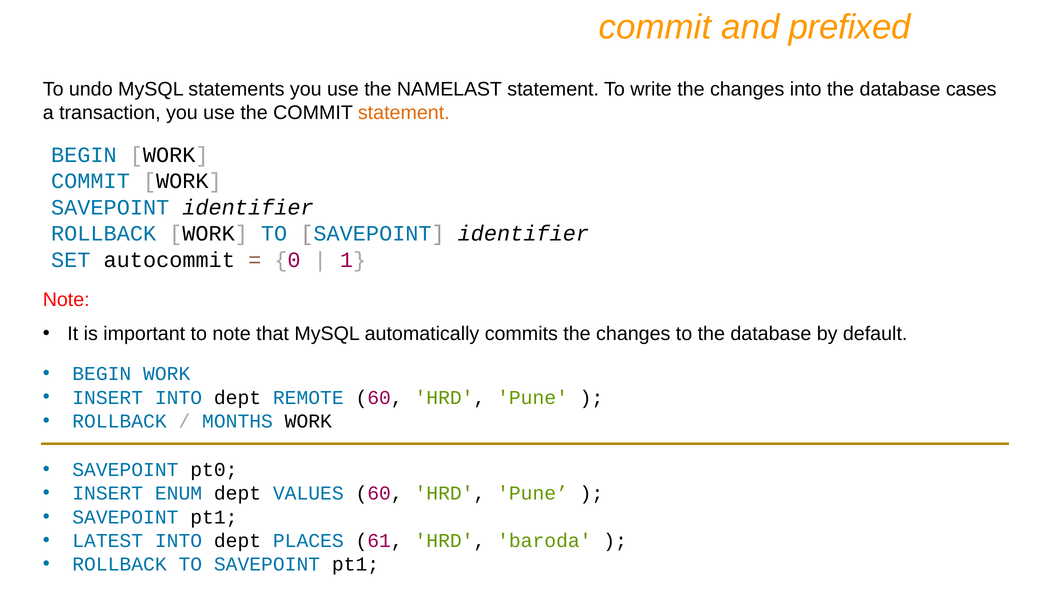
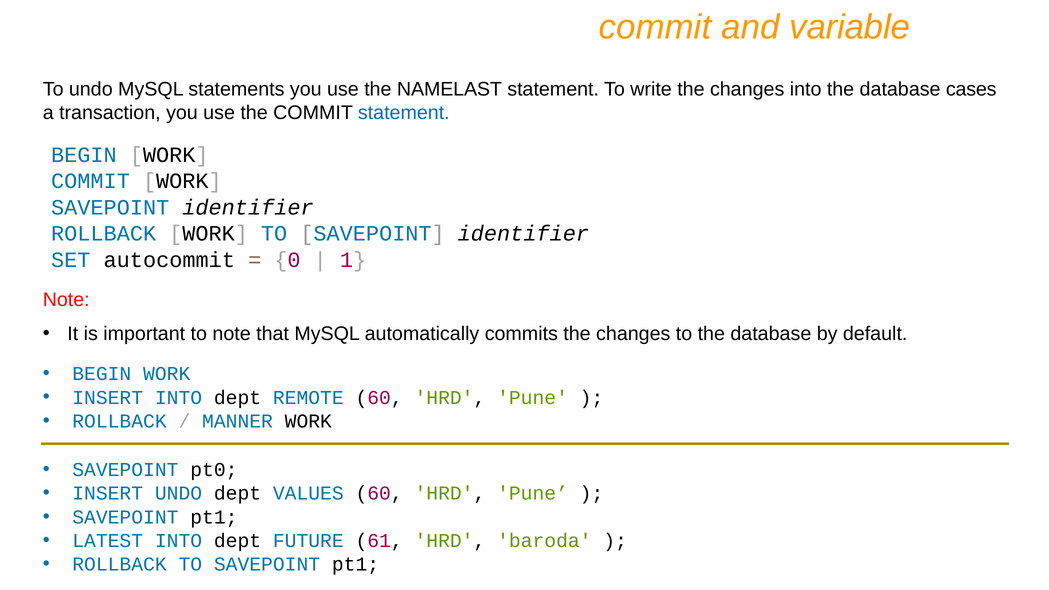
prefixed: prefixed -> variable
statement at (404, 113) colour: orange -> blue
MONTHS: MONTHS -> MANNER
INSERT ENUM: ENUM -> UNDO
PLACES: PLACES -> FUTURE
